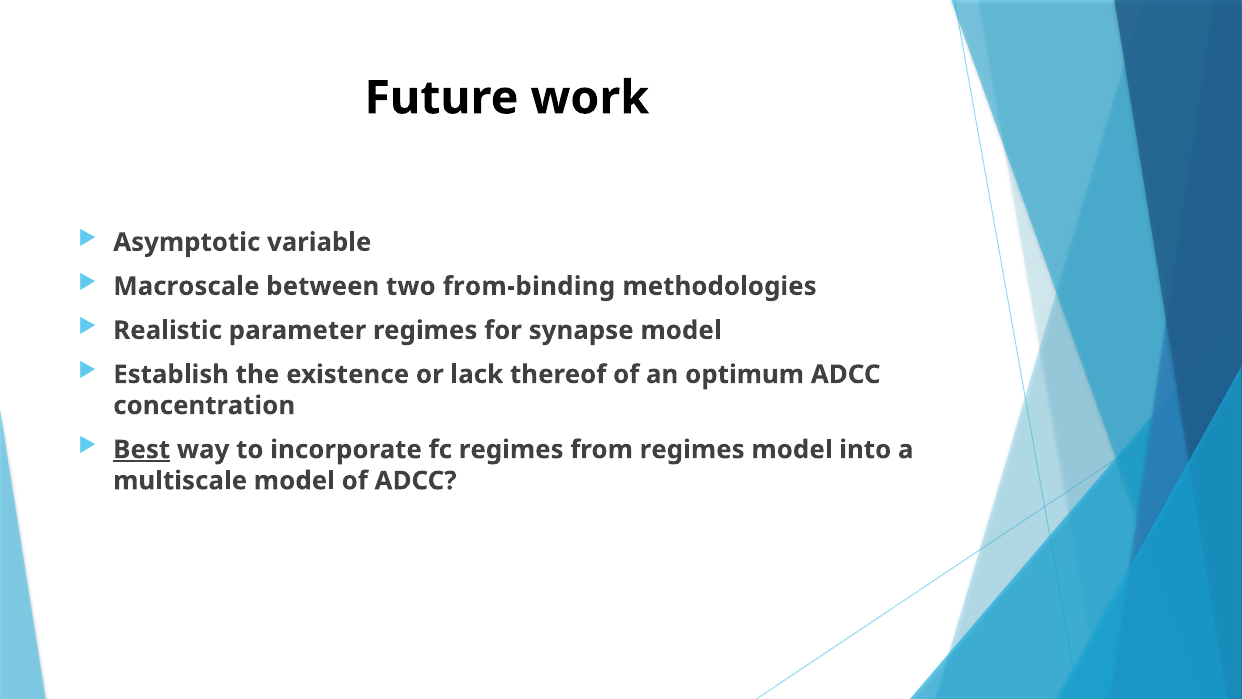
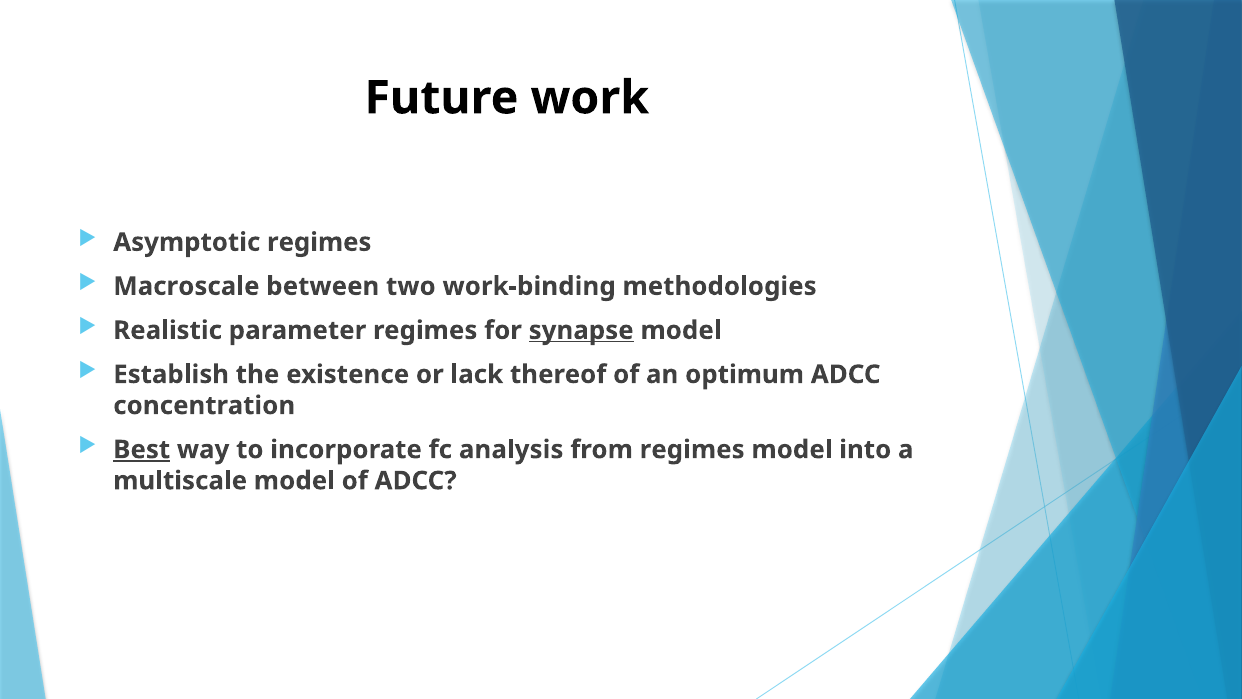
Asymptotic variable: variable -> regimes
from-binding: from-binding -> work-binding
synapse underline: none -> present
fc regimes: regimes -> analysis
